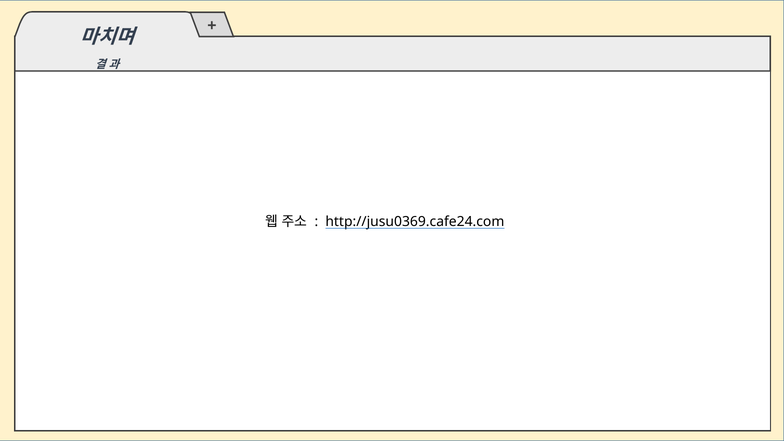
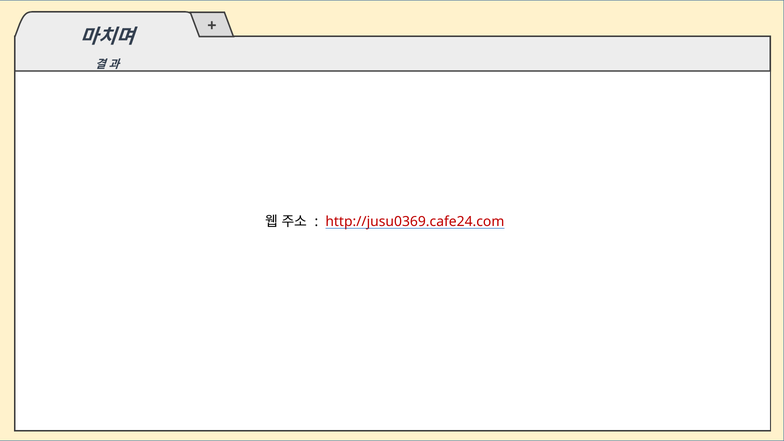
http://jusu0369.cafe24.com colour: black -> red
